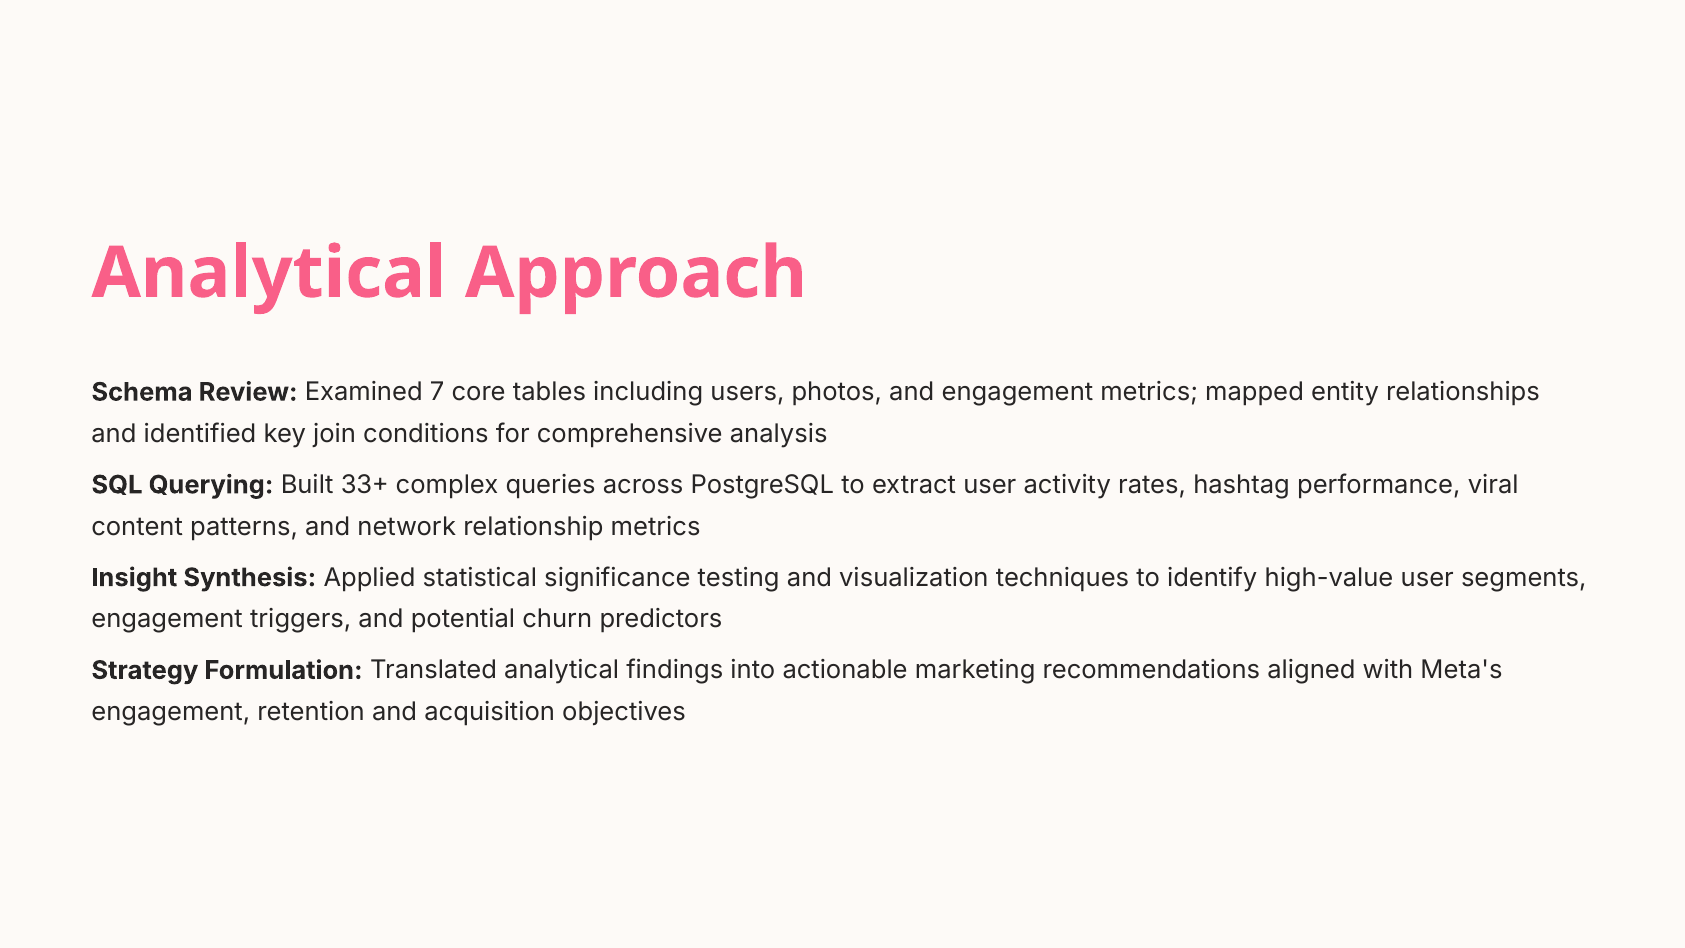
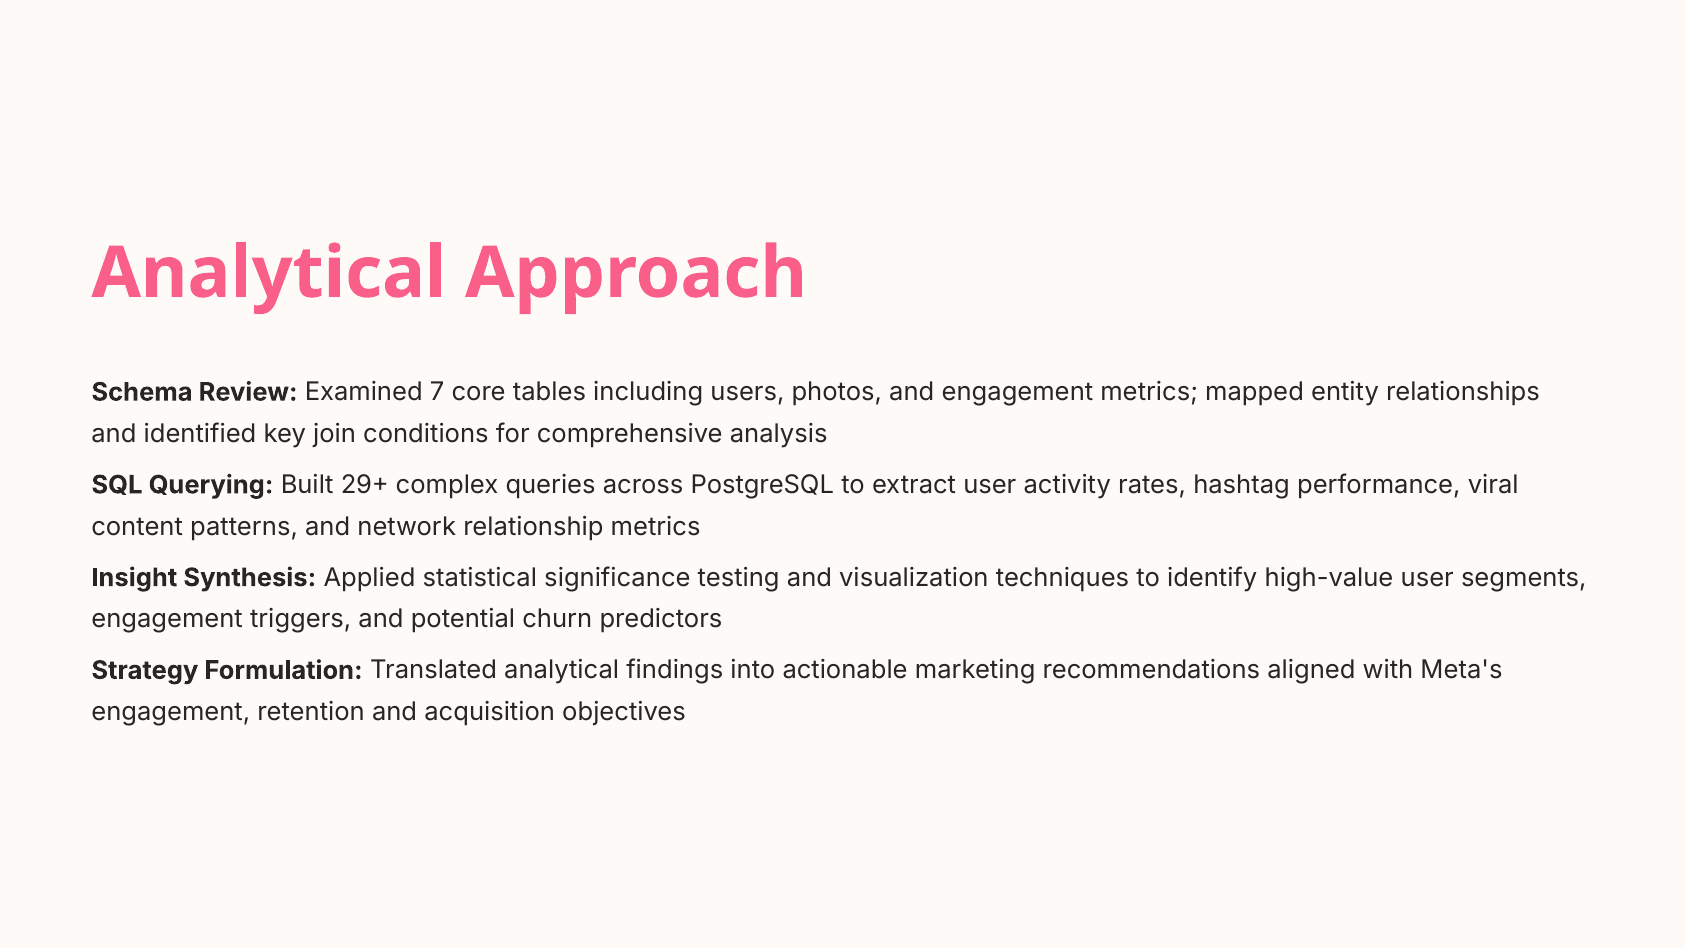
33+: 33+ -> 29+
